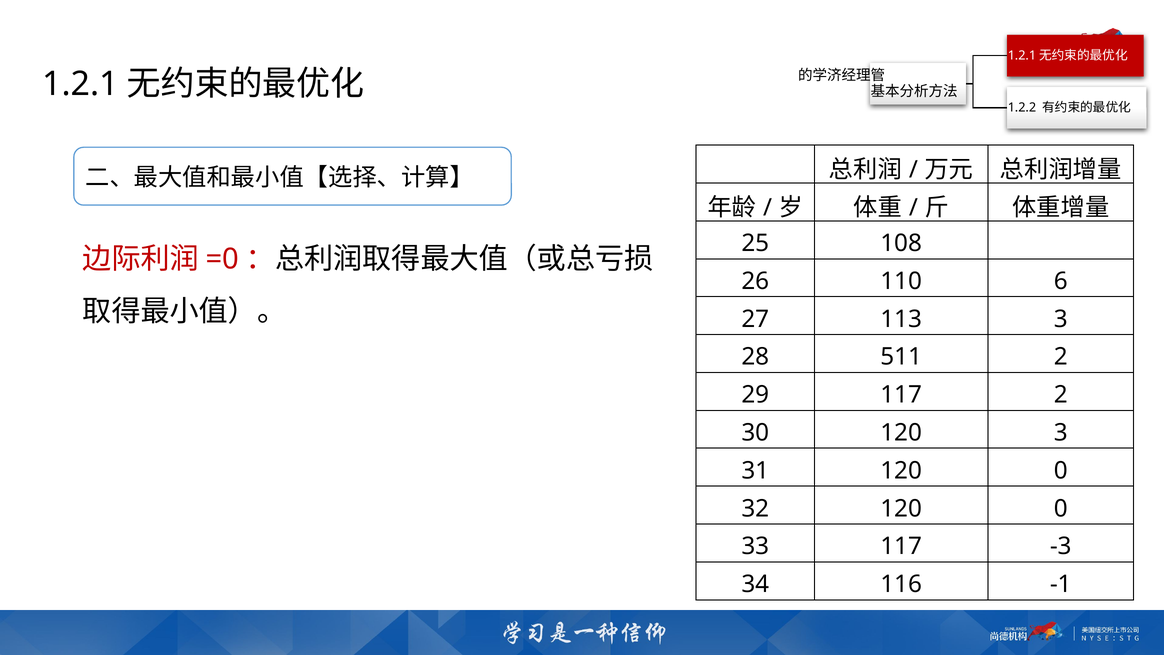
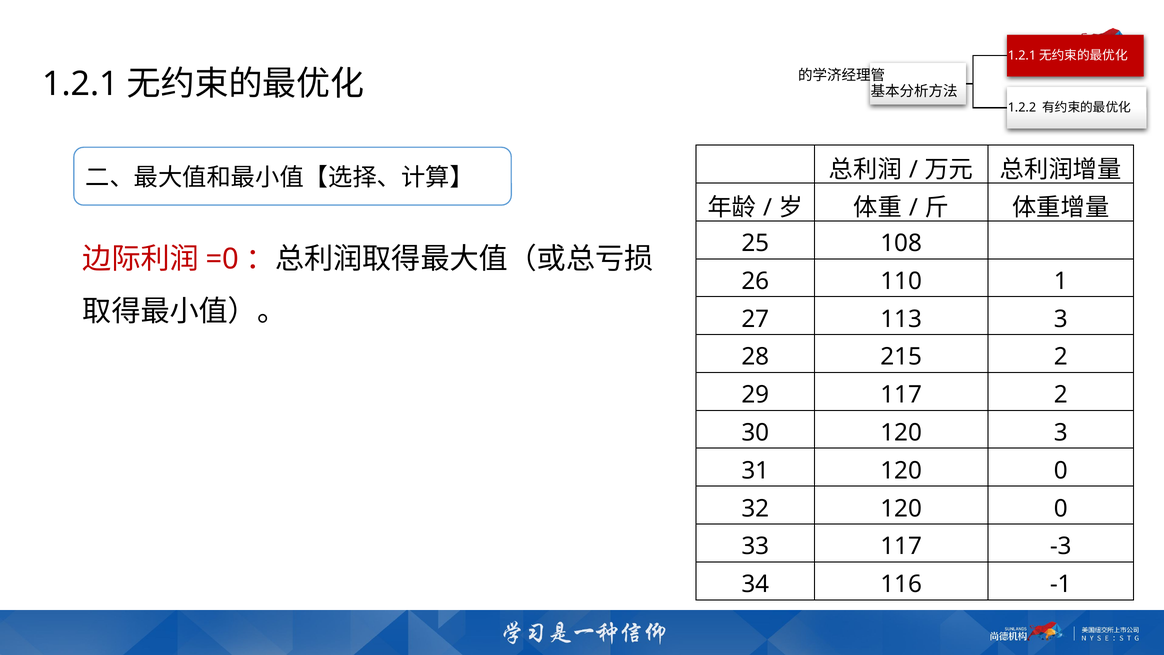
6: 6 -> 1
511: 511 -> 215
